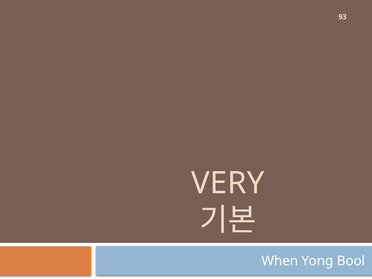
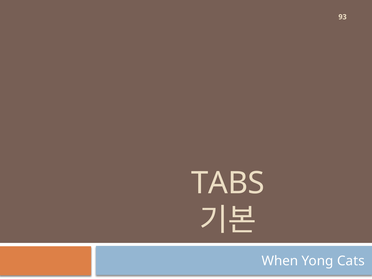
VERY: VERY -> TABS
Bool: Bool -> Cats
